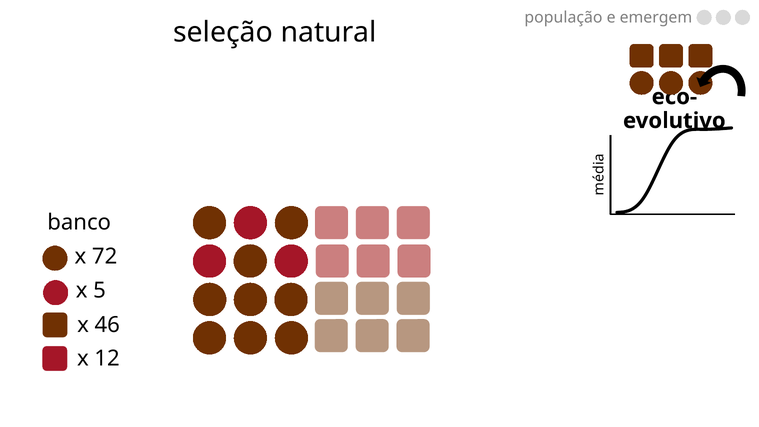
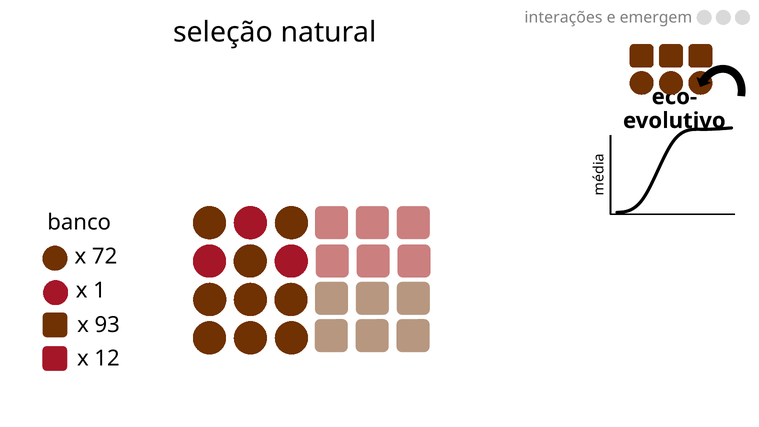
população: população -> interações
5: 5 -> 1
46: 46 -> 93
